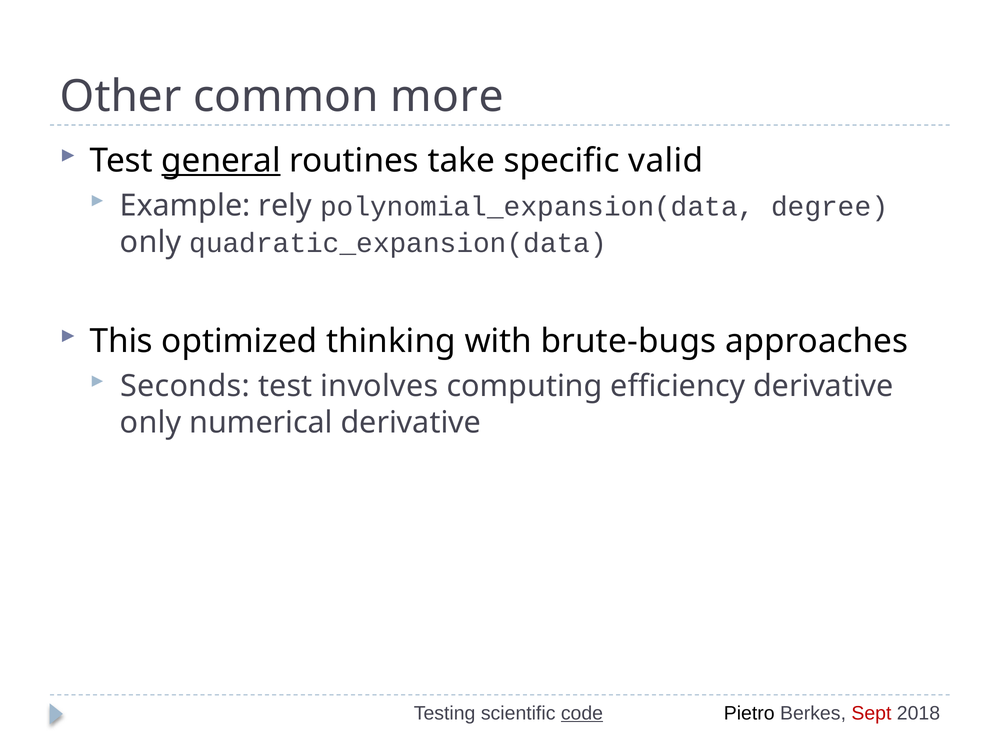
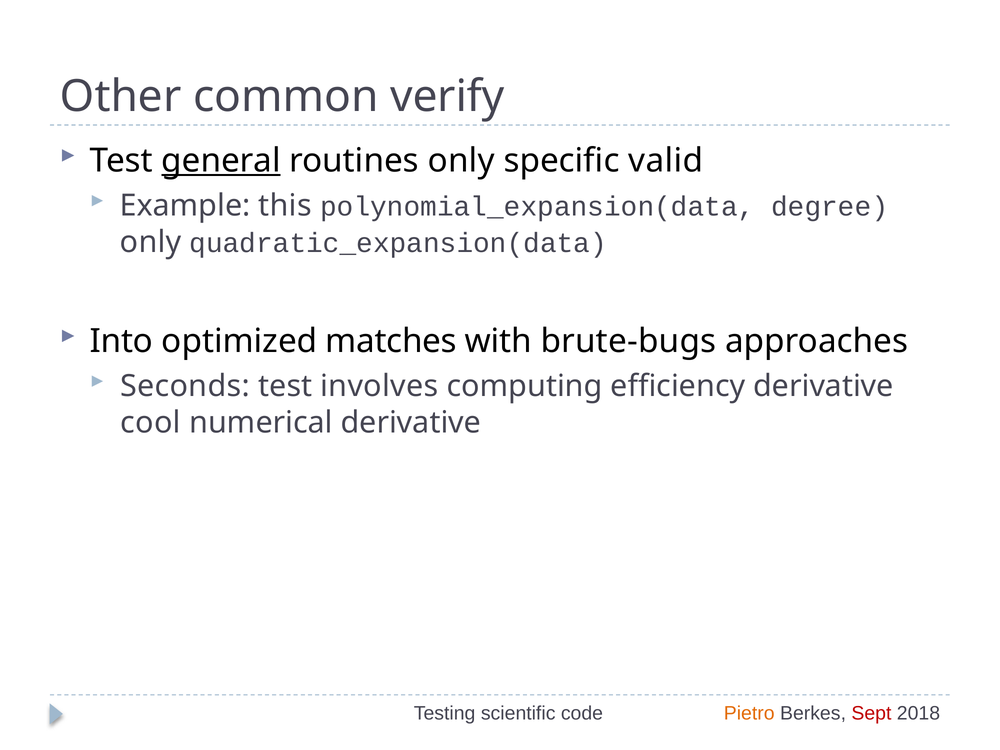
more: more -> verify
routines take: take -> only
rely: rely -> this
This: This -> Into
thinking: thinking -> matches
only at (151, 423): only -> cool
code underline: present -> none
Pietro colour: black -> orange
